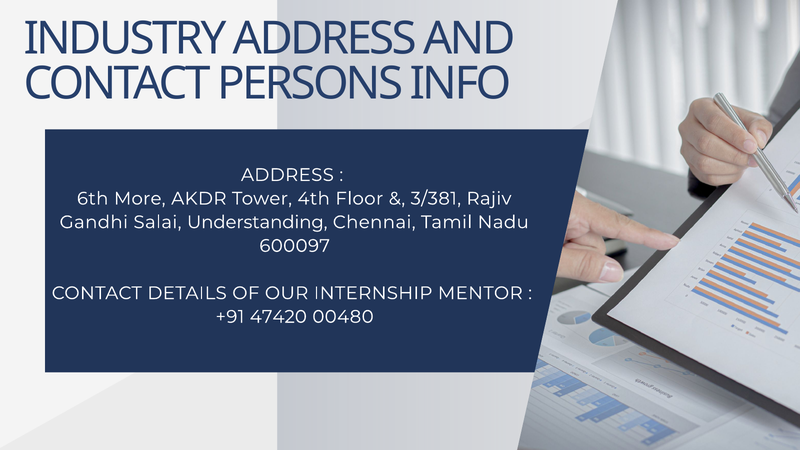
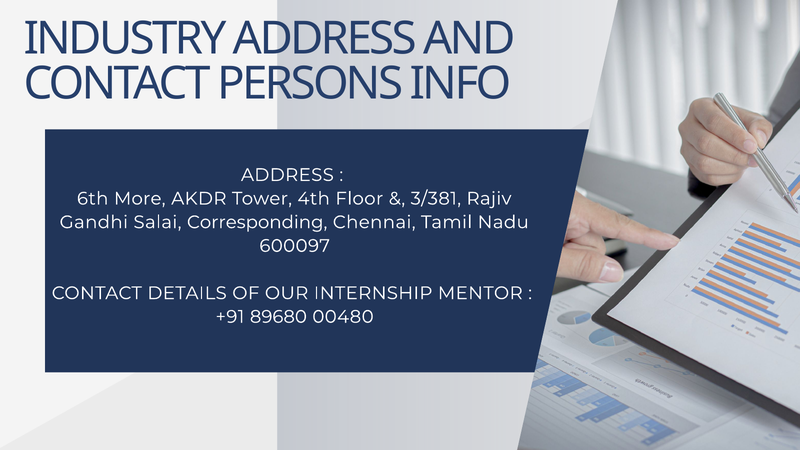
Understanding: Understanding -> Corresponding
47420: 47420 -> 89680
